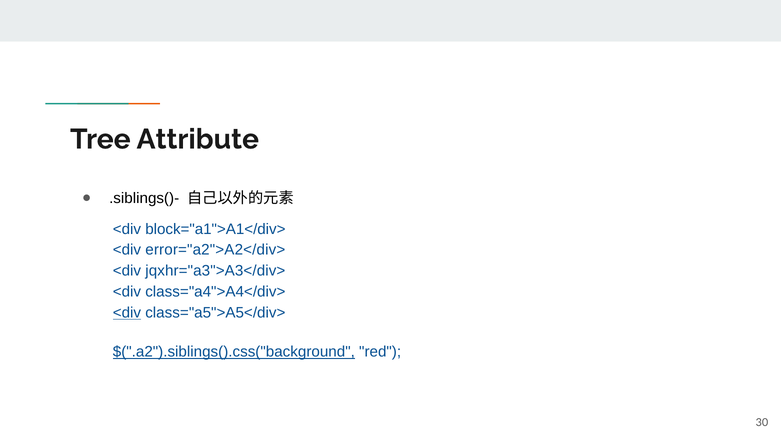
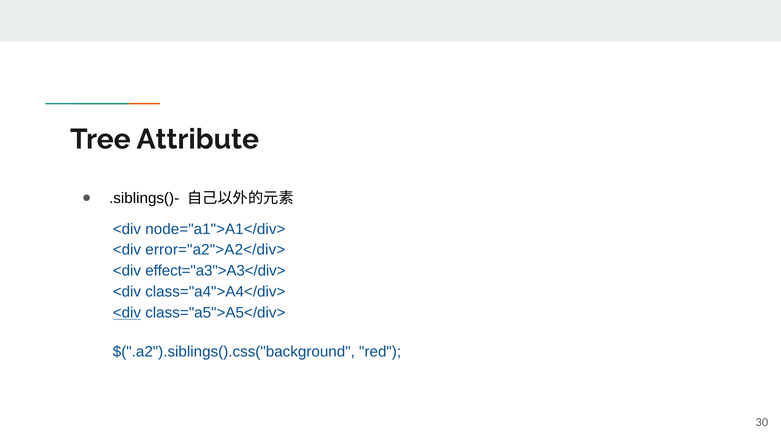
block="a1">A1</div>: block="a1">A1</div> -> node="a1">A1</div>
jqxhr="a3">A3</div>: jqxhr="a3">A3</div> -> effect="a3">A3</div>
$(".a2").siblings().css("background underline: present -> none
